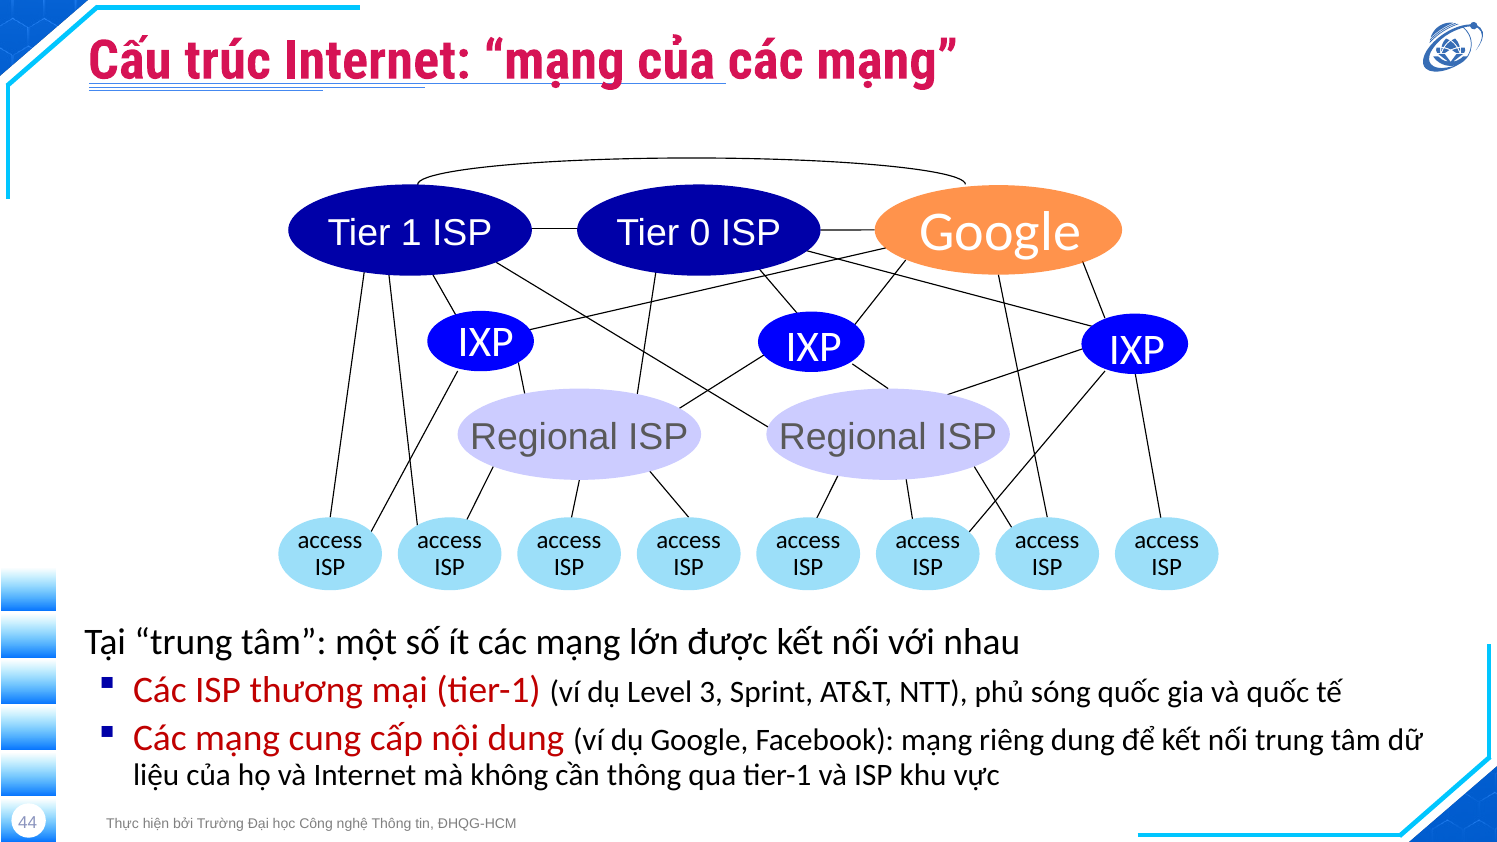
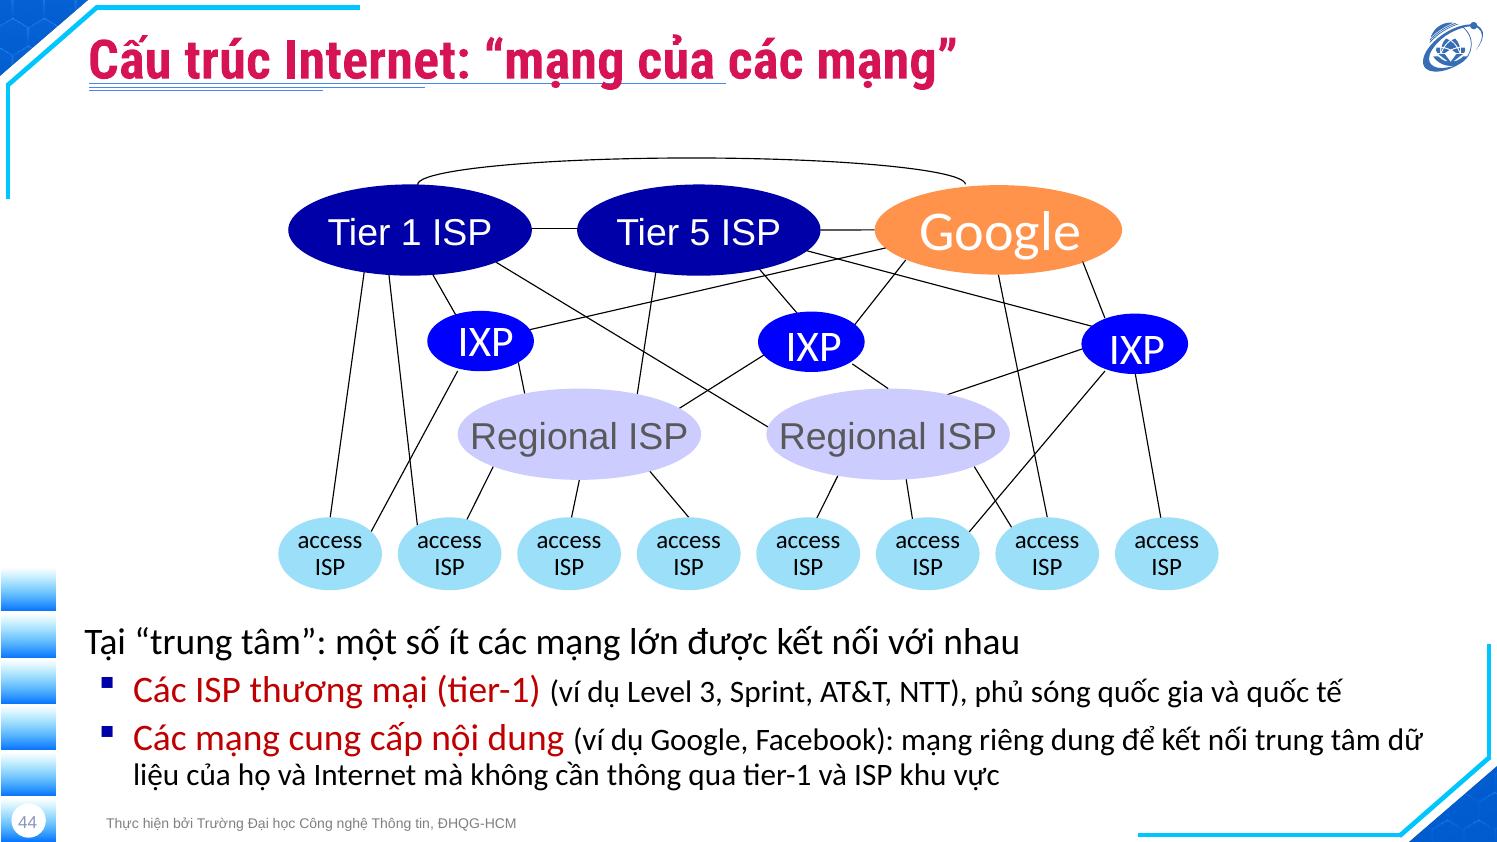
0: 0 -> 5
